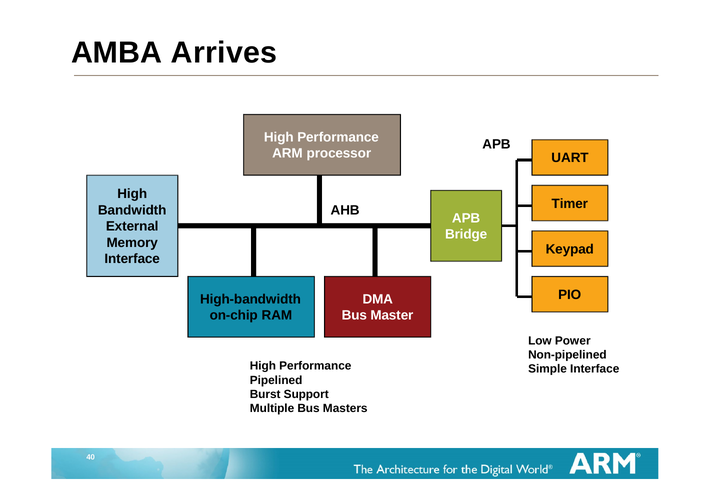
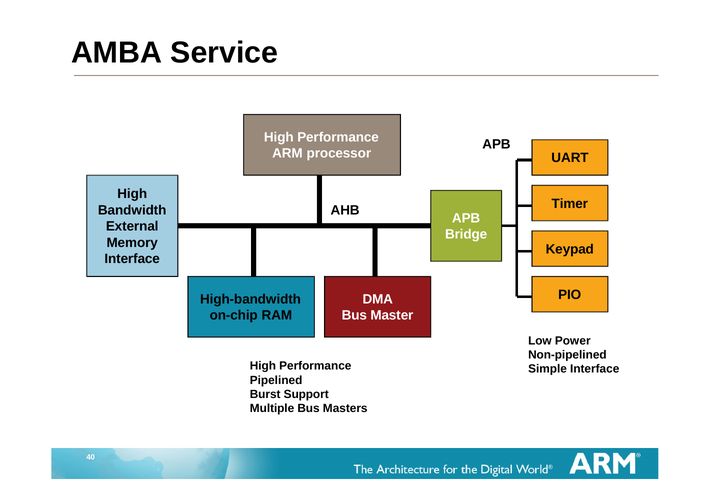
Arrives: Arrives -> Service
